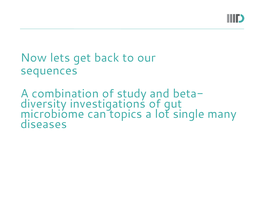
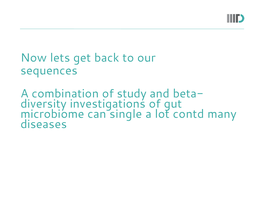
topics: topics -> single
single: single -> contd
